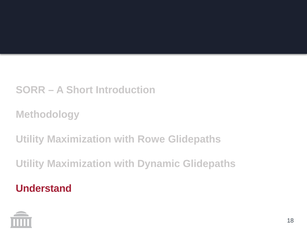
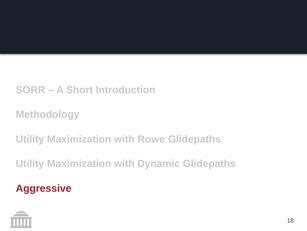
Understand: Understand -> Aggressive
